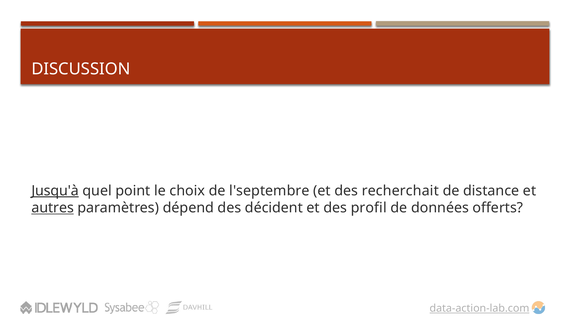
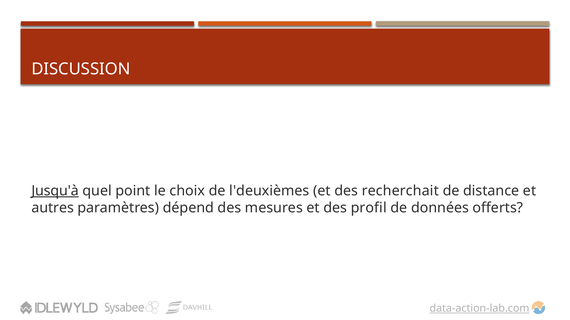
l'septembre: l'septembre -> l'deuxièmes
autres underline: present -> none
décident: décident -> mesures
